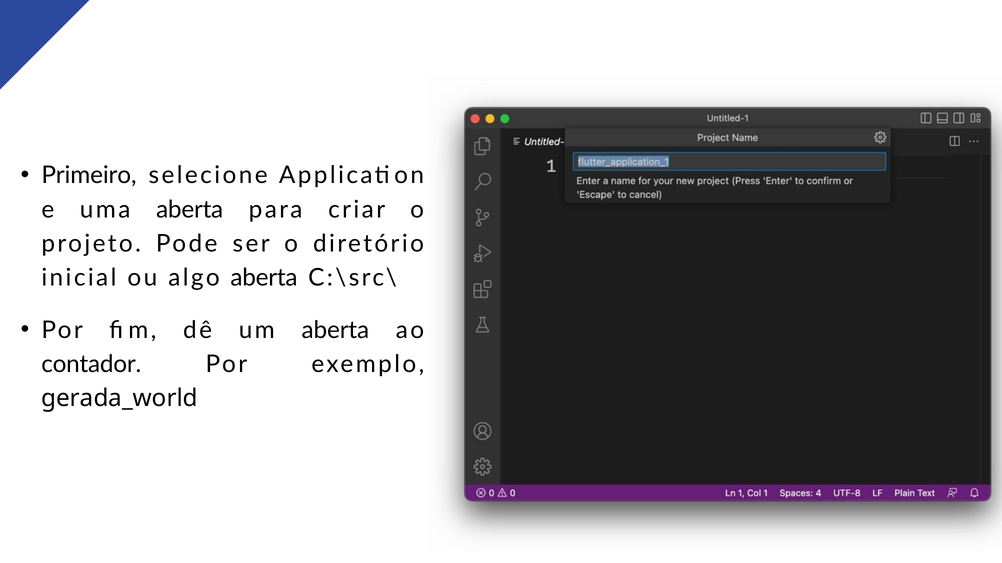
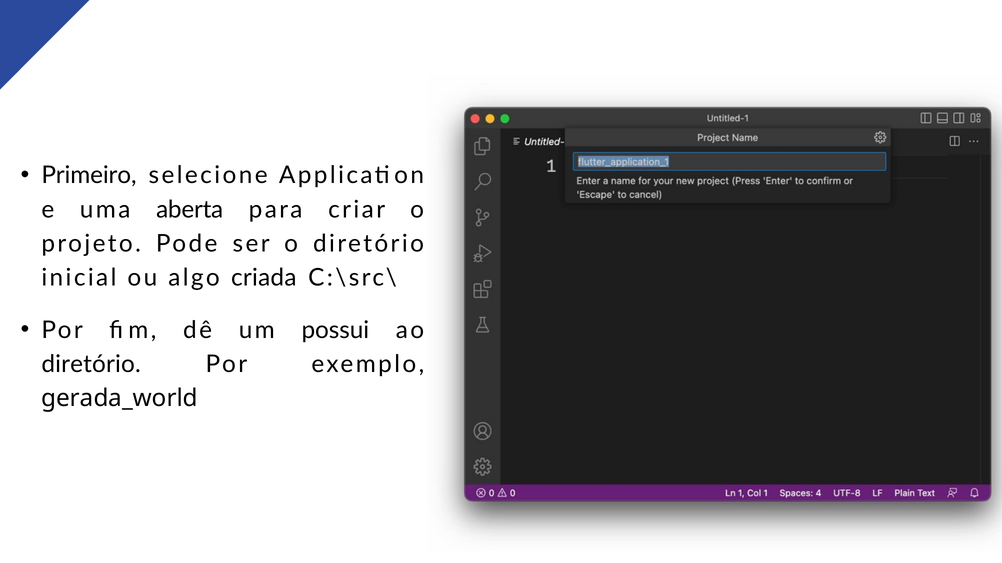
algo aberta: aberta -> criada
um aberta: aberta -> possui
contador at (91, 365): contador -> diretório
